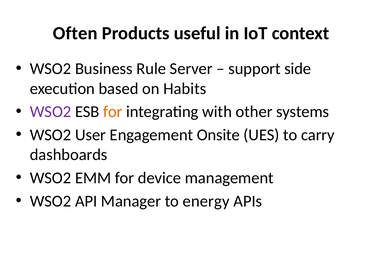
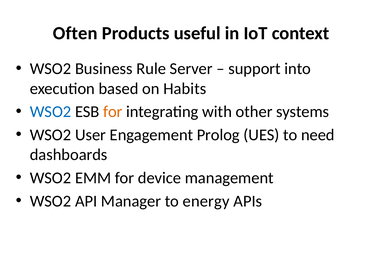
side: side -> into
WSO2 at (51, 111) colour: purple -> blue
Onsite: Onsite -> Prolog
carry: carry -> need
